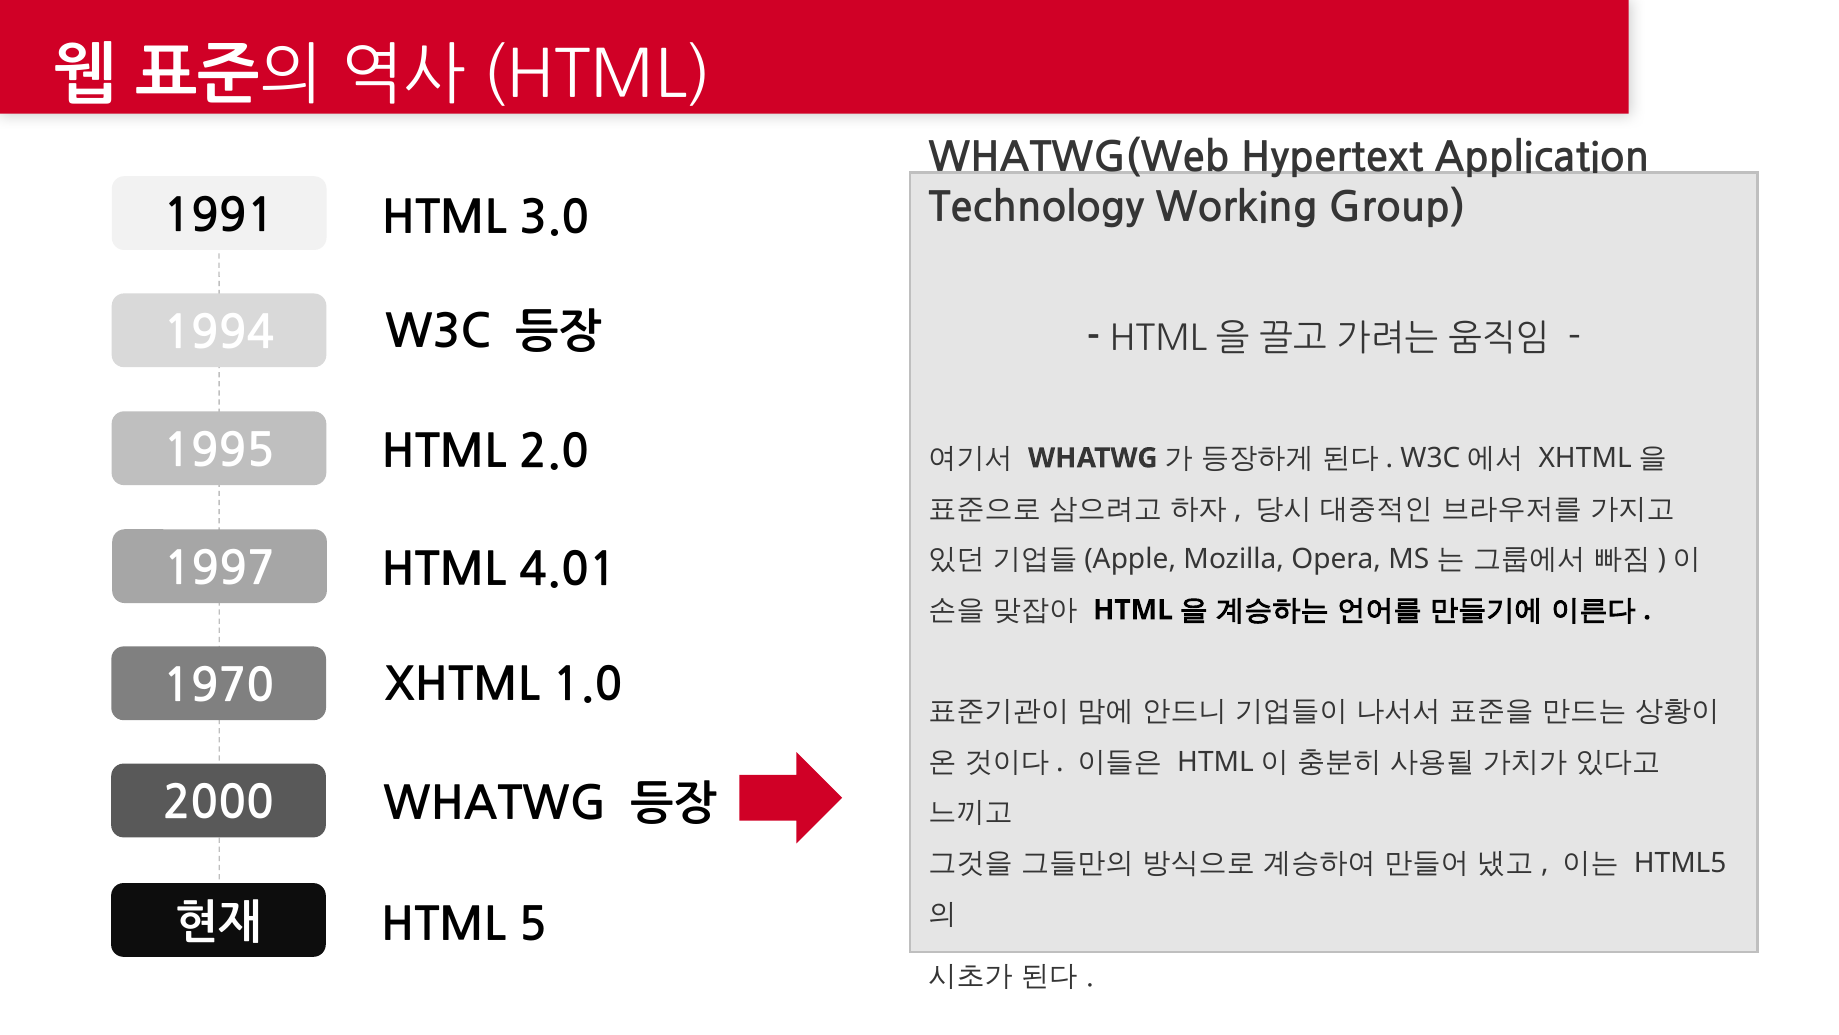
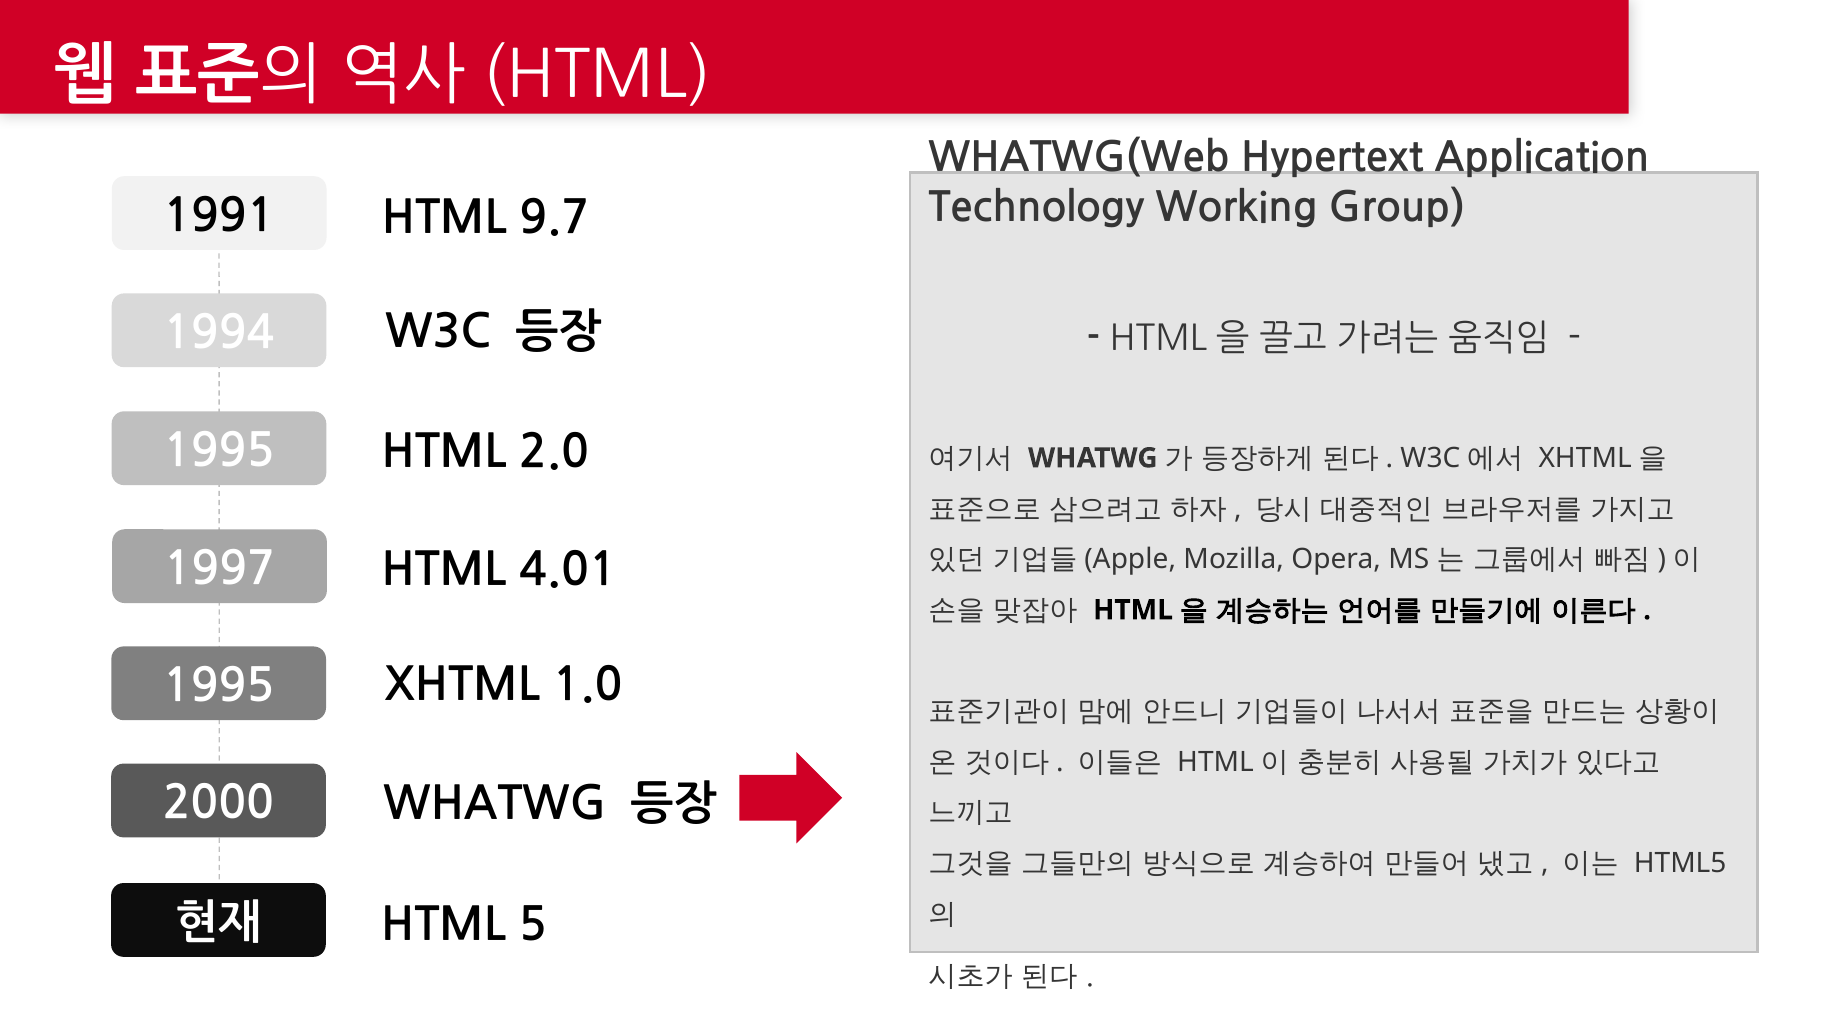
3.0: 3.0 -> 9.7
1970 at (219, 686): 1970 -> 1995
